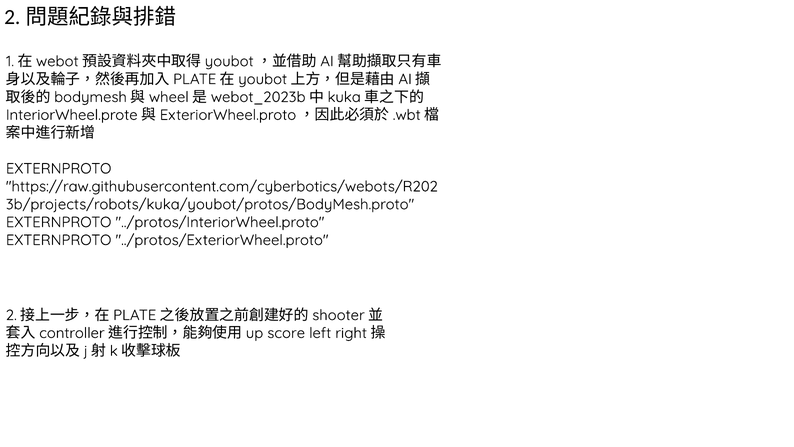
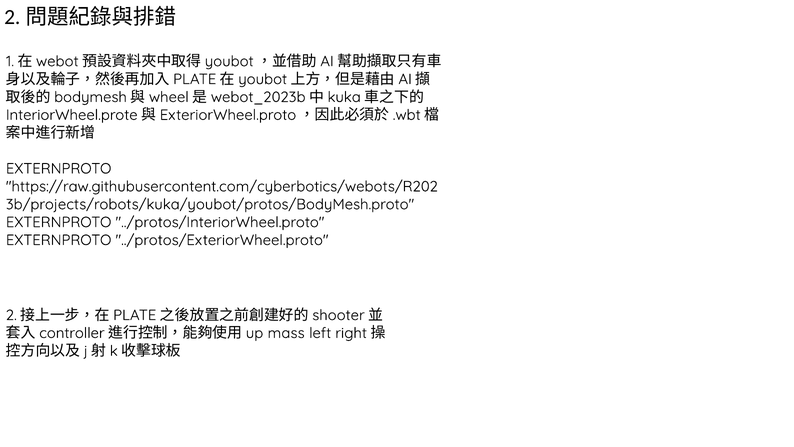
score: score -> mass
